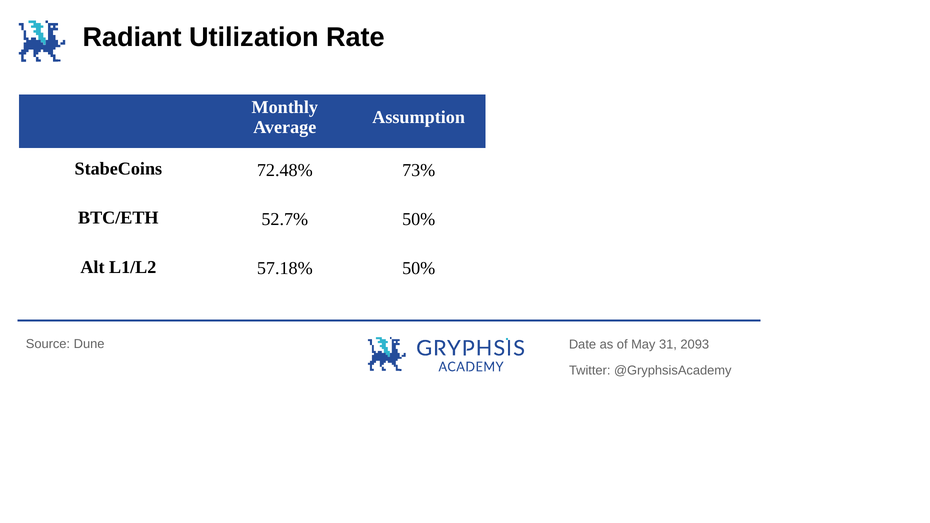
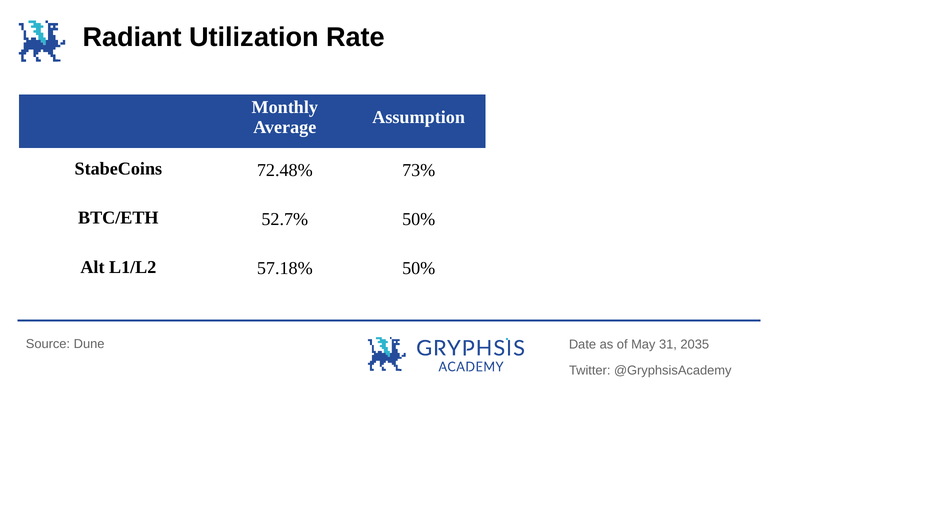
2093: 2093 -> 2035
